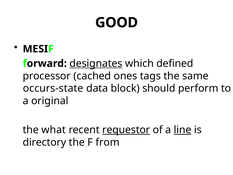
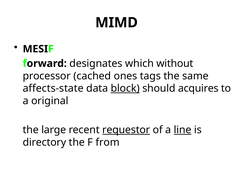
GOOD: GOOD -> MIMD
designates underline: present -> none
defined: defined -> without
occurs-state: occurs-state -> affects-state
block underline: none -> present
perform: perform -> acquires
what: what -> large
